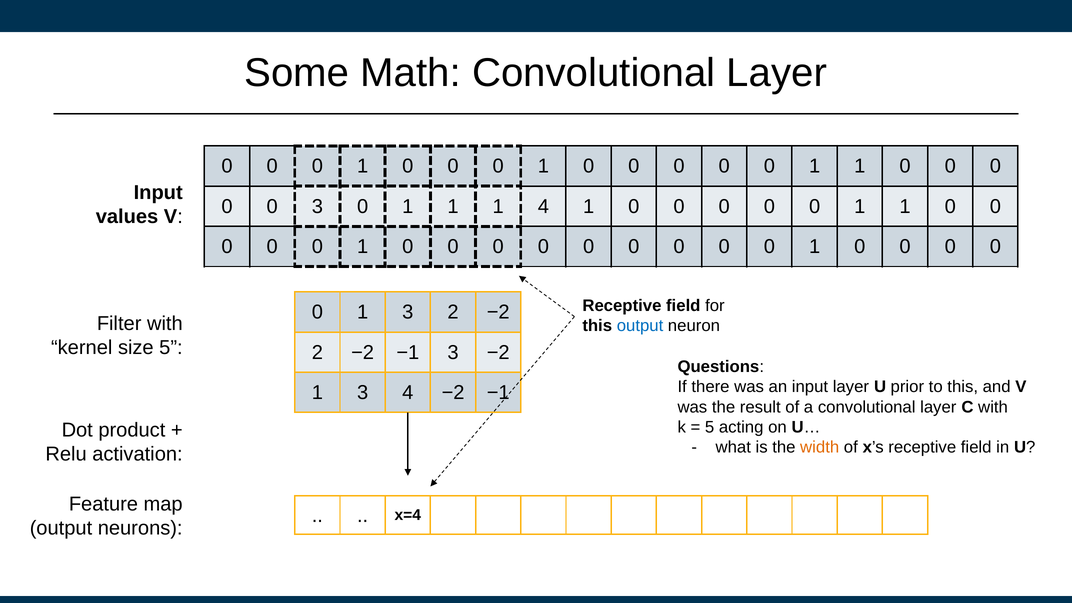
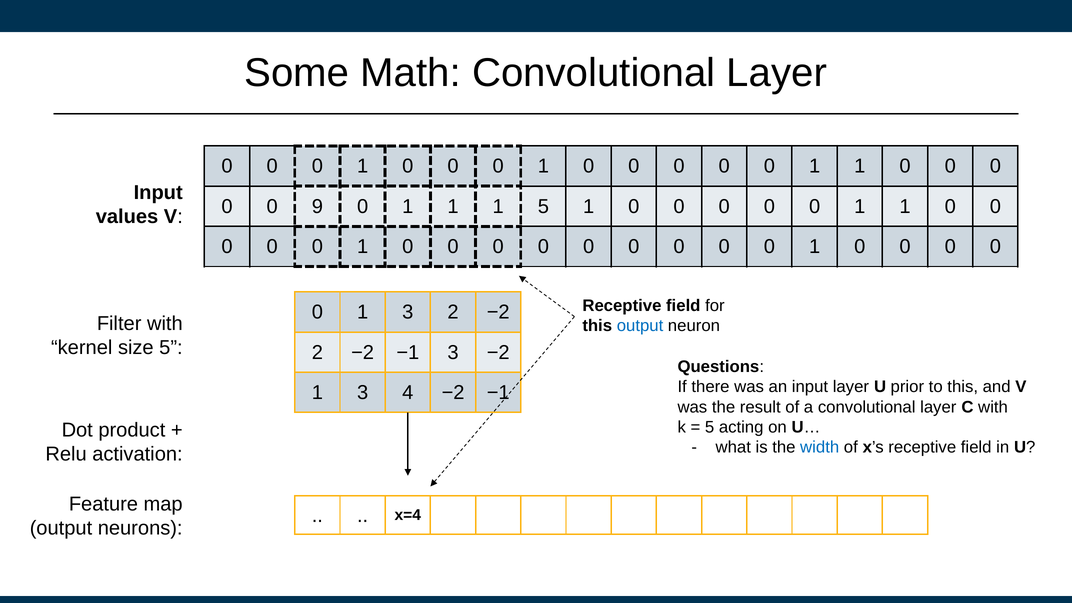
0 3: 3 -> 9
1 4: 4 -> 5
width colour: orange -> blue
